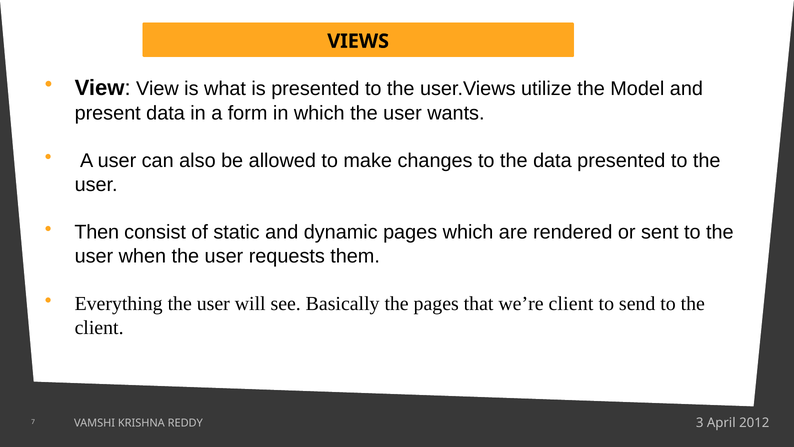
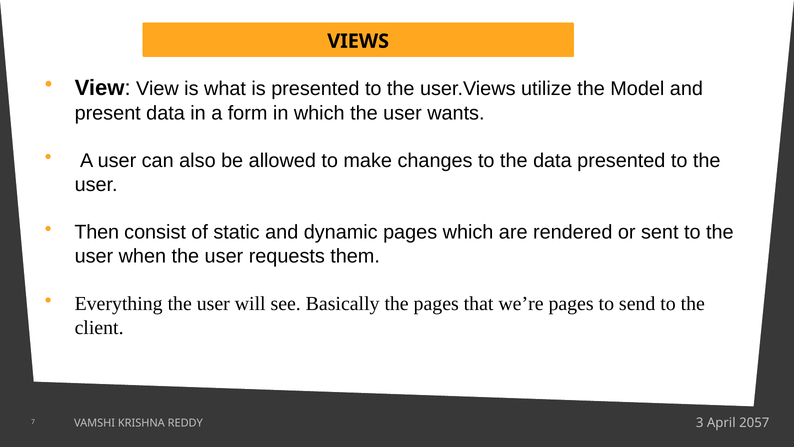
we’re client: client -> pages
2012: 2012 -> 2057
